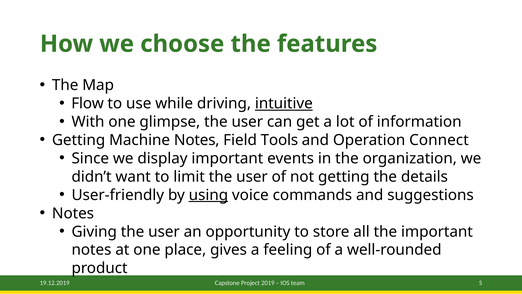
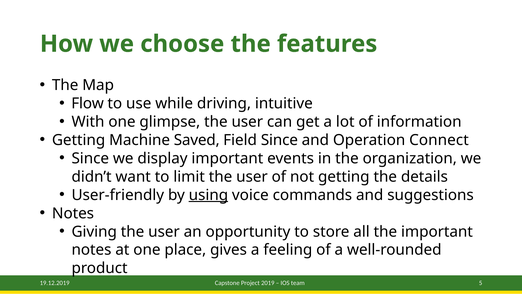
intuitive underline: present -> none
Machine Notes: Notes -> Saved
Field Tools: Tools -> Since
